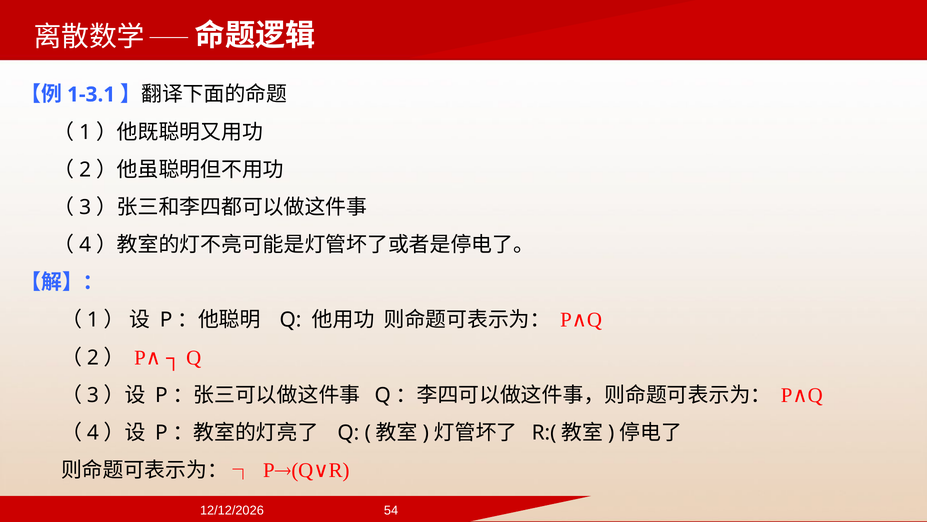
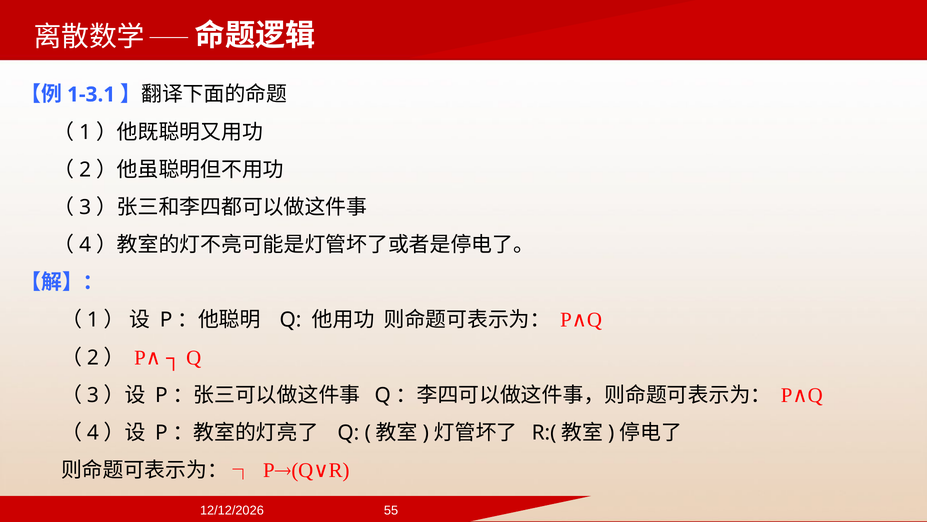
54: 54 -> 55
